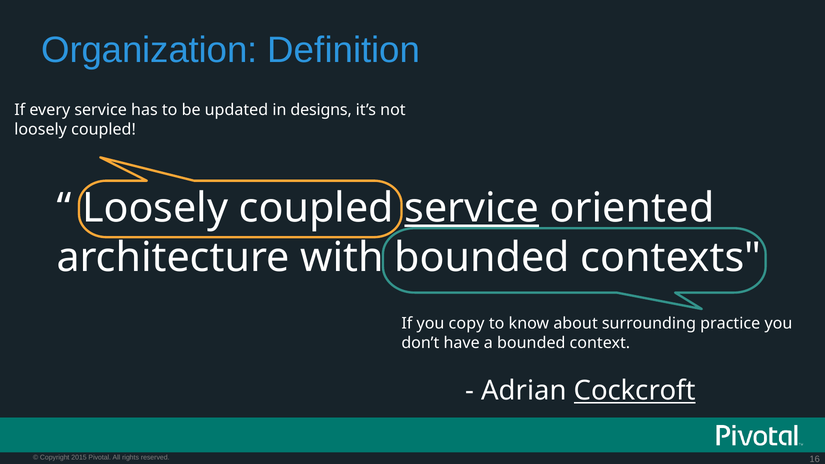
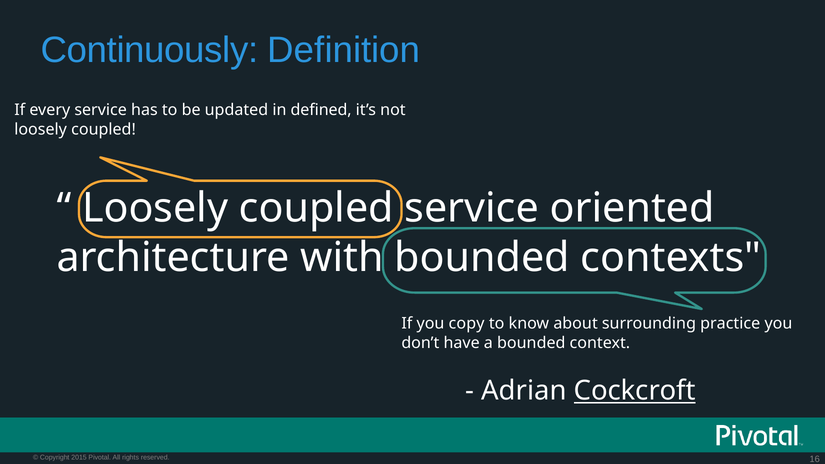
Organization: Organization -> Continuously
designs: designs -> defined
service at (472, 208) underline: present -> none
